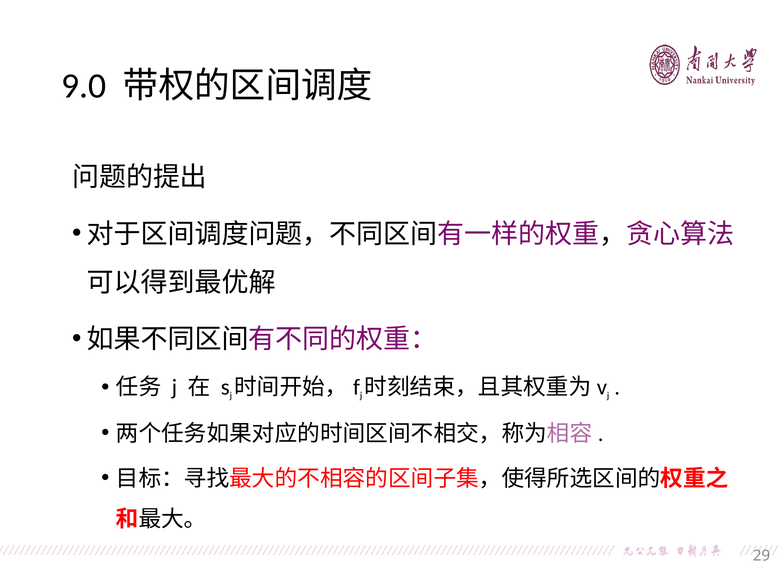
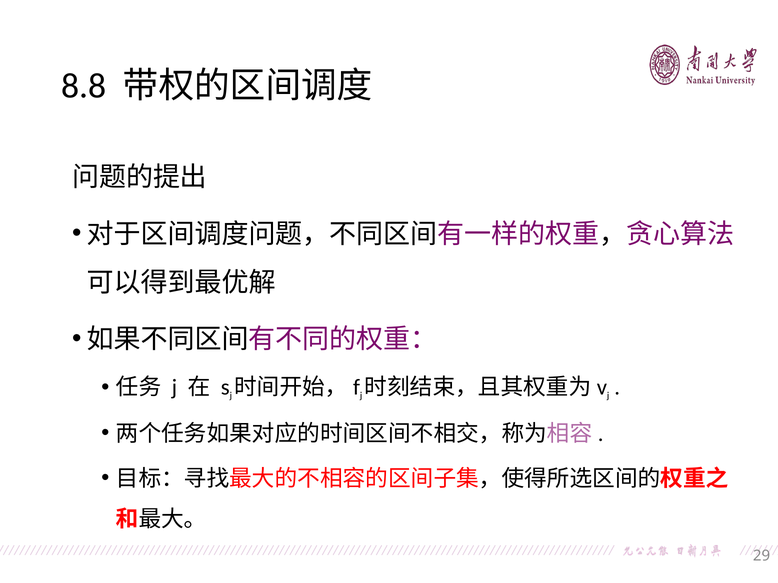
9.0: 9.0 -> 8.8
